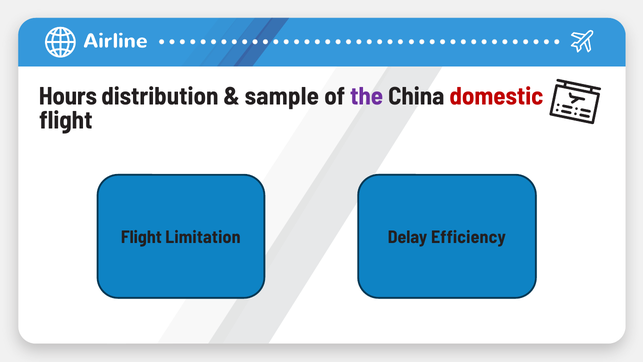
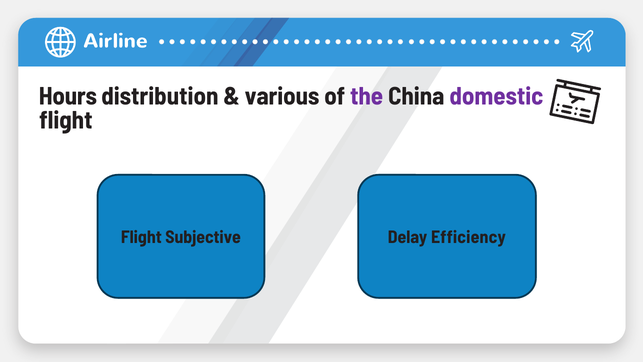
sample: sample -> various
domestic colour: red -> purple
Limitation: Limitation -> Subjective
